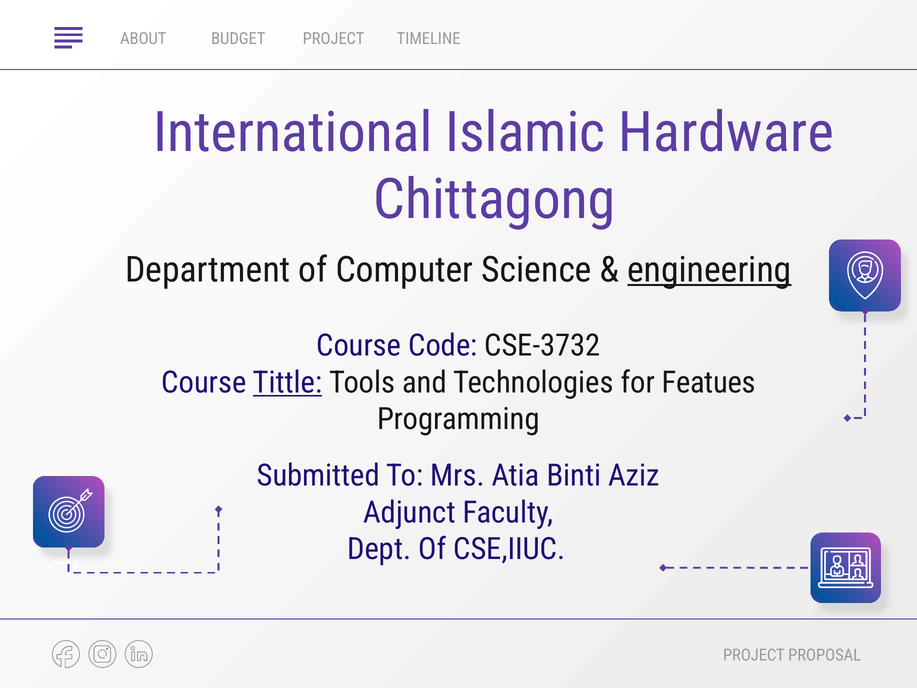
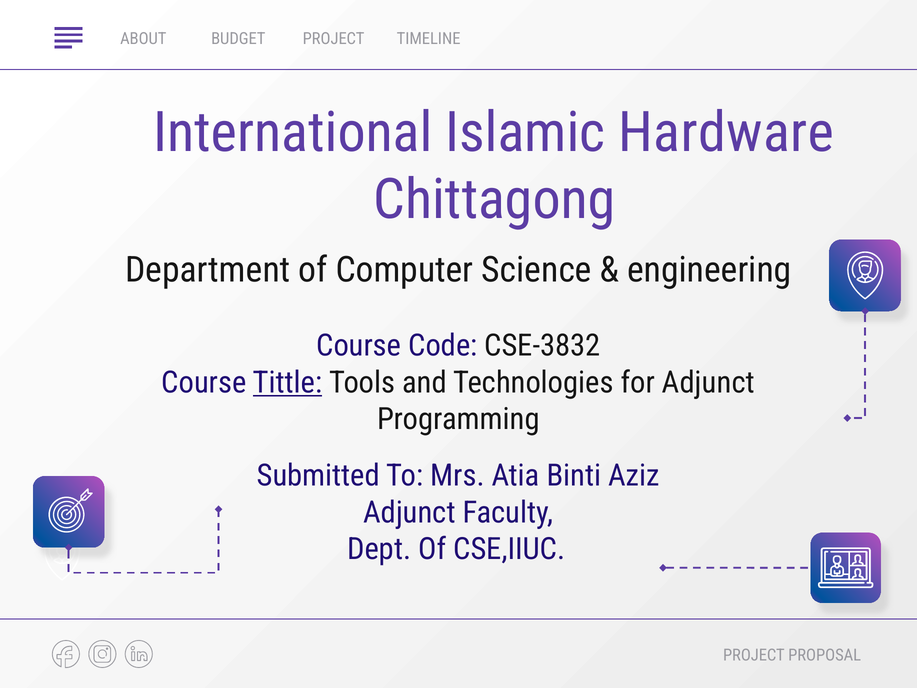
engineering underline: present -> none
CSE-3732: CSE-3732 -> CSE-3832
for Featues: Featues -> Adjunct
